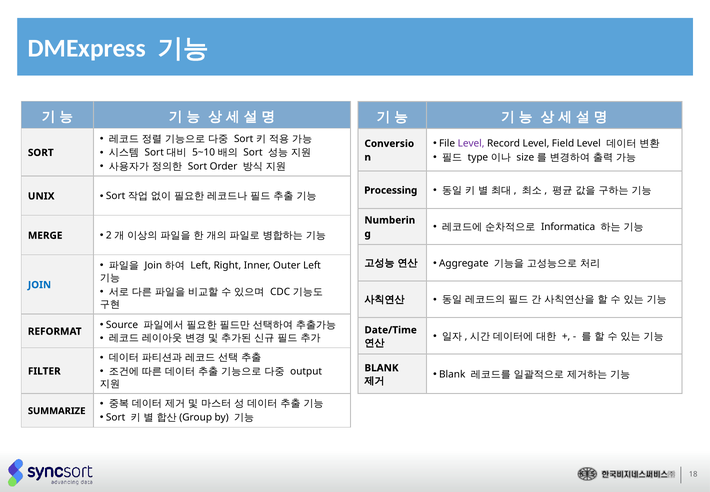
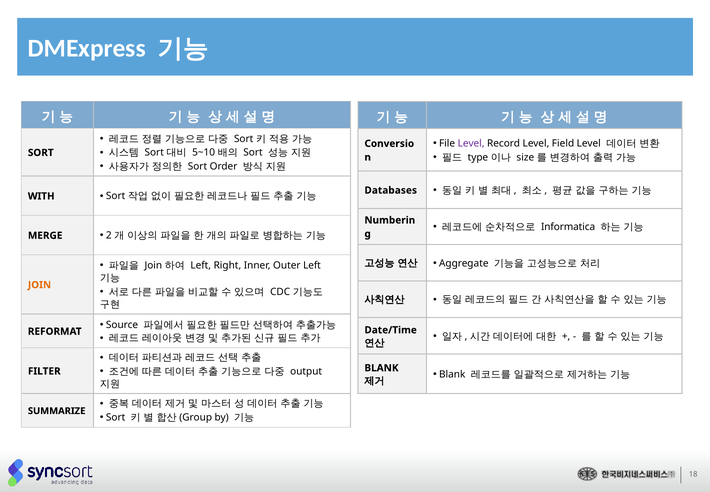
Processing: Processing -> Databases
UNIX: UNIX -> WITH
JOIN at (40, 285) colour: blue -> orange
